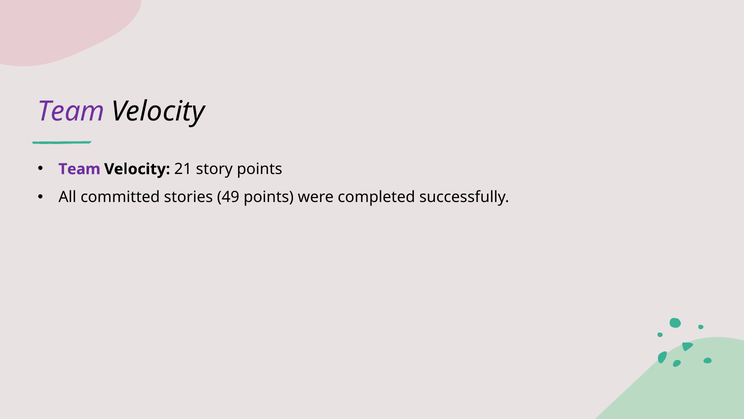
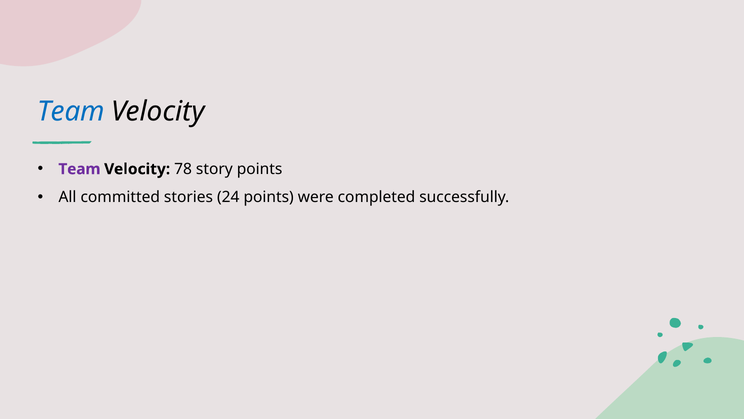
Team at (71, 111) colour: purple -> blue
21: 21 -> 78
49: 49 -> 24
